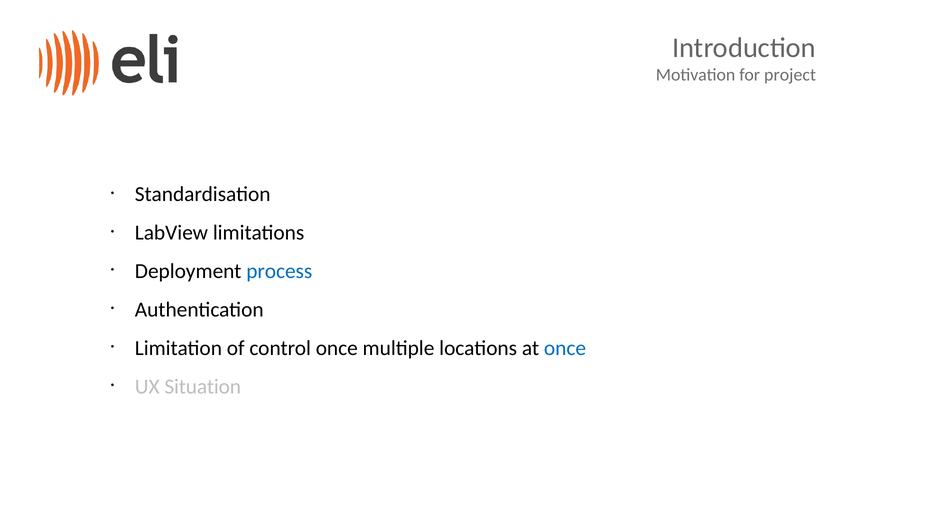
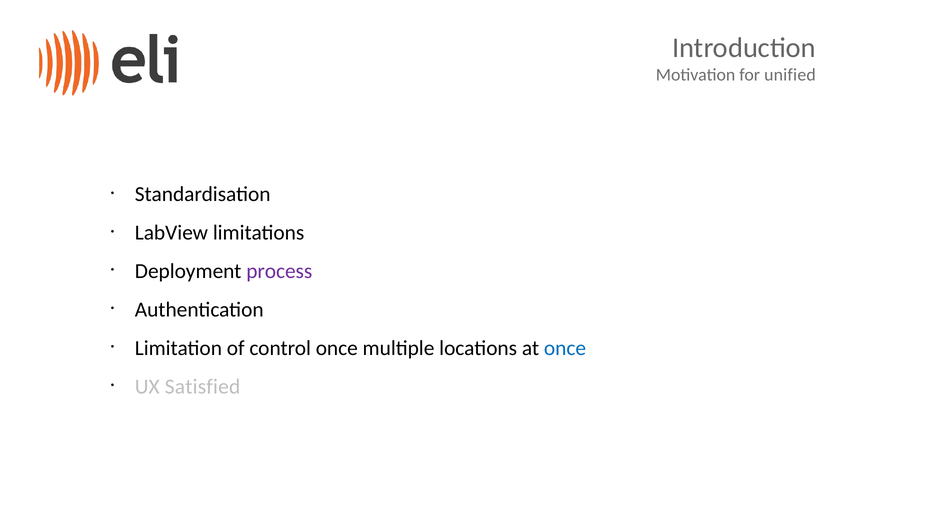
project: project -> unified
process colour: blue -> purple
Situation: Situation -> Satisfied
